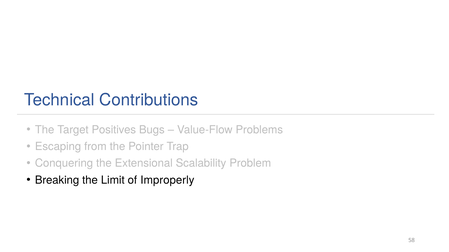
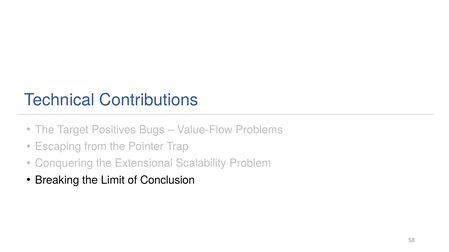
Improperly: Improperly -> Conclusion
